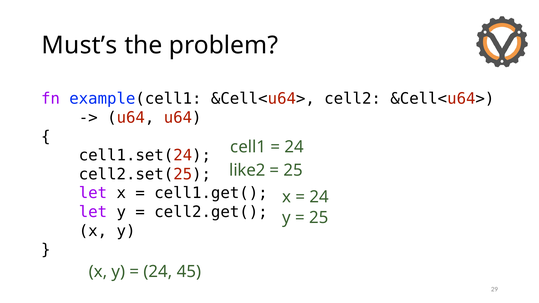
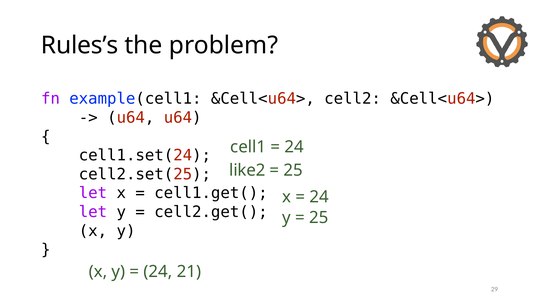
Must’s: Must’s -> Rules’s
45: 45 -> 21
